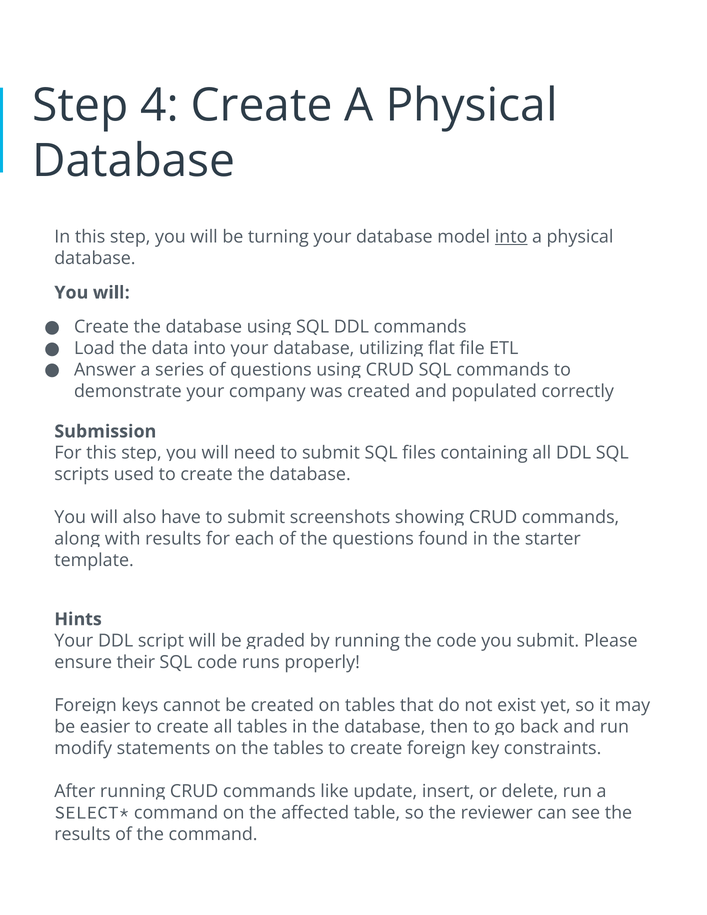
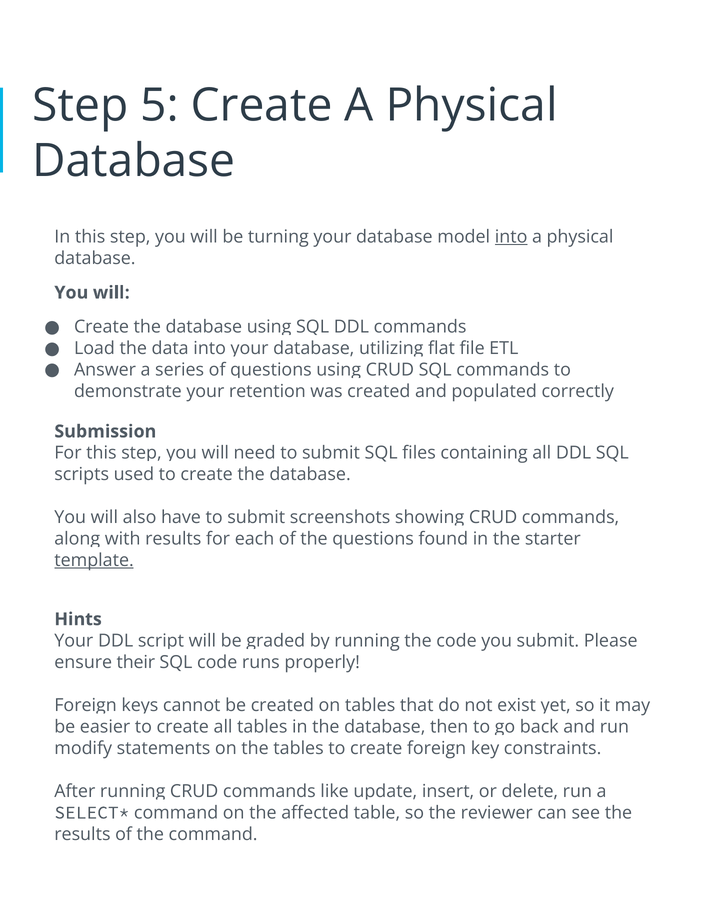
4: 4 -> 5
company: company -> retention
template underline: none -> present
